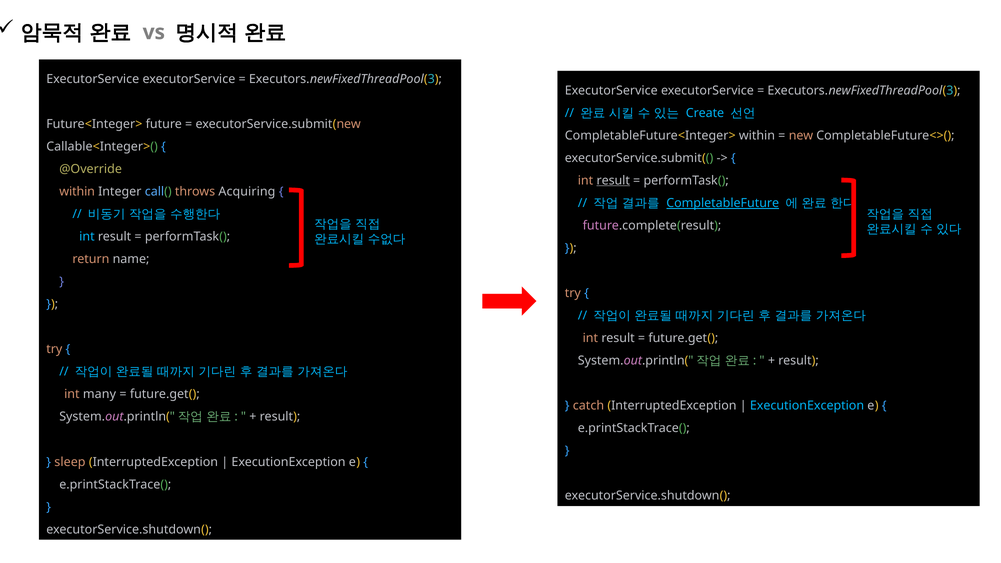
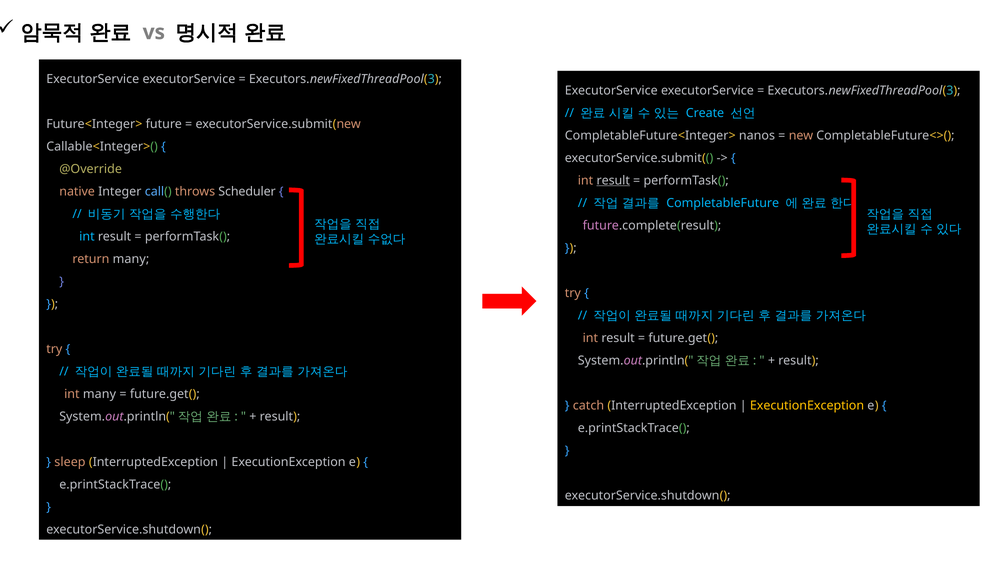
CompletableFuture<Integer> within: within -> nanos
within at (77, 192): within -> native
Acquiring: Acquiring -> Scheduler
CompletableFuture underline: present -> none
return name: name -> many
ExecutionException at (807, 406) colour: light blue -> yellow
